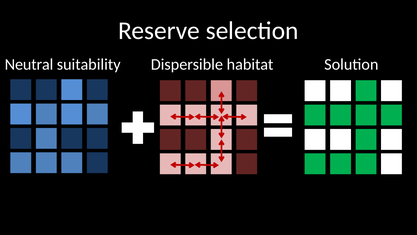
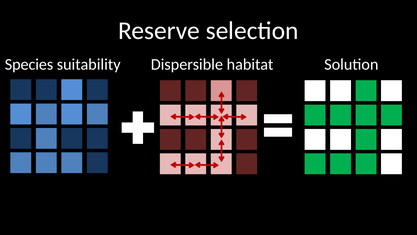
Neutral: Neutral -> Species
